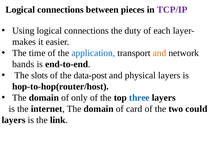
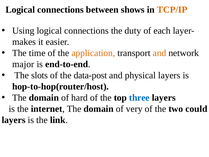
pieces: pieces -> shows
TCP/IP colour: purple -> orange
application colour: blue -> orange
bands: bands -> major
only: only -> hard
card: card -> very
